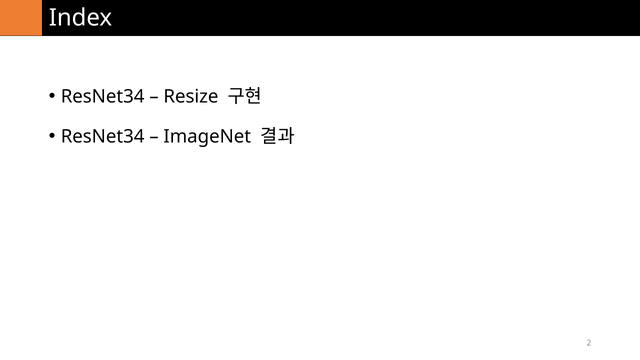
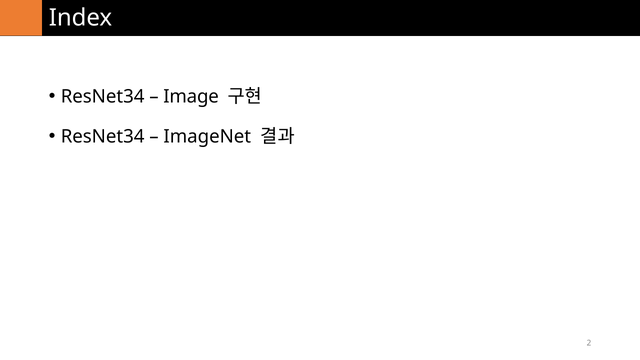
Resize: Resize -> Image
